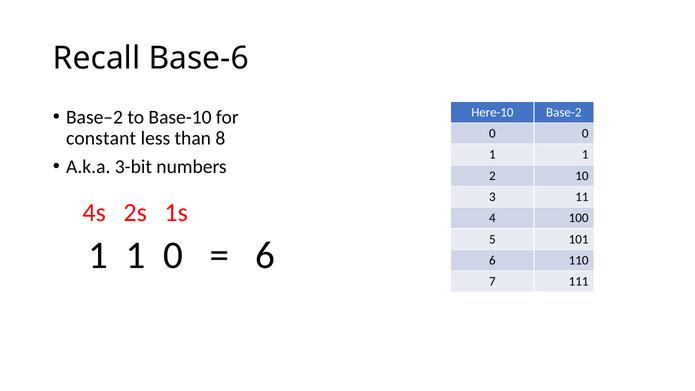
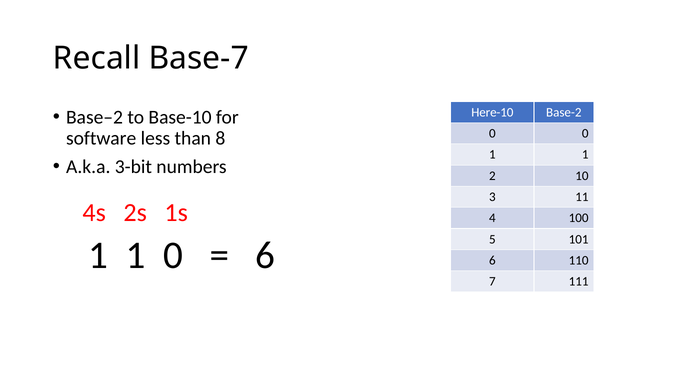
Base-6: Base-6 -> Base-7
constant: constant -> software
